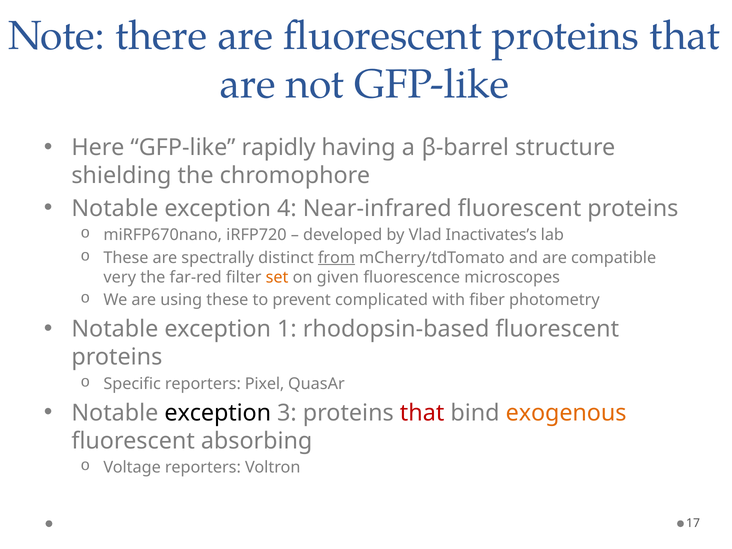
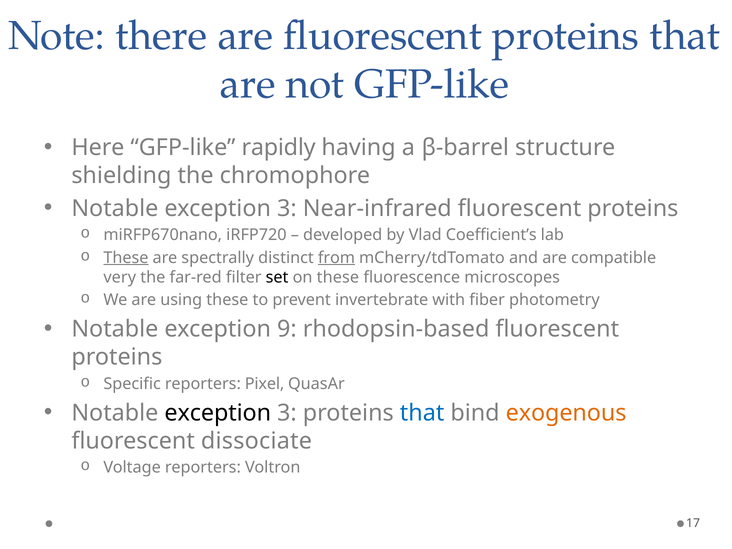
4 at (287, 208): 4 -> 3
Inactivates’s: Inactivates’s -> Coefficient’s
These at (126, 258) underline: none -> present
set colour: orange -> black
on given: given -> these
complicated: complicated -> invertebrate
1: 1 -> 9
that at (422, 413) colour: red -> blue
absorbing: absorbing -> dissociate
